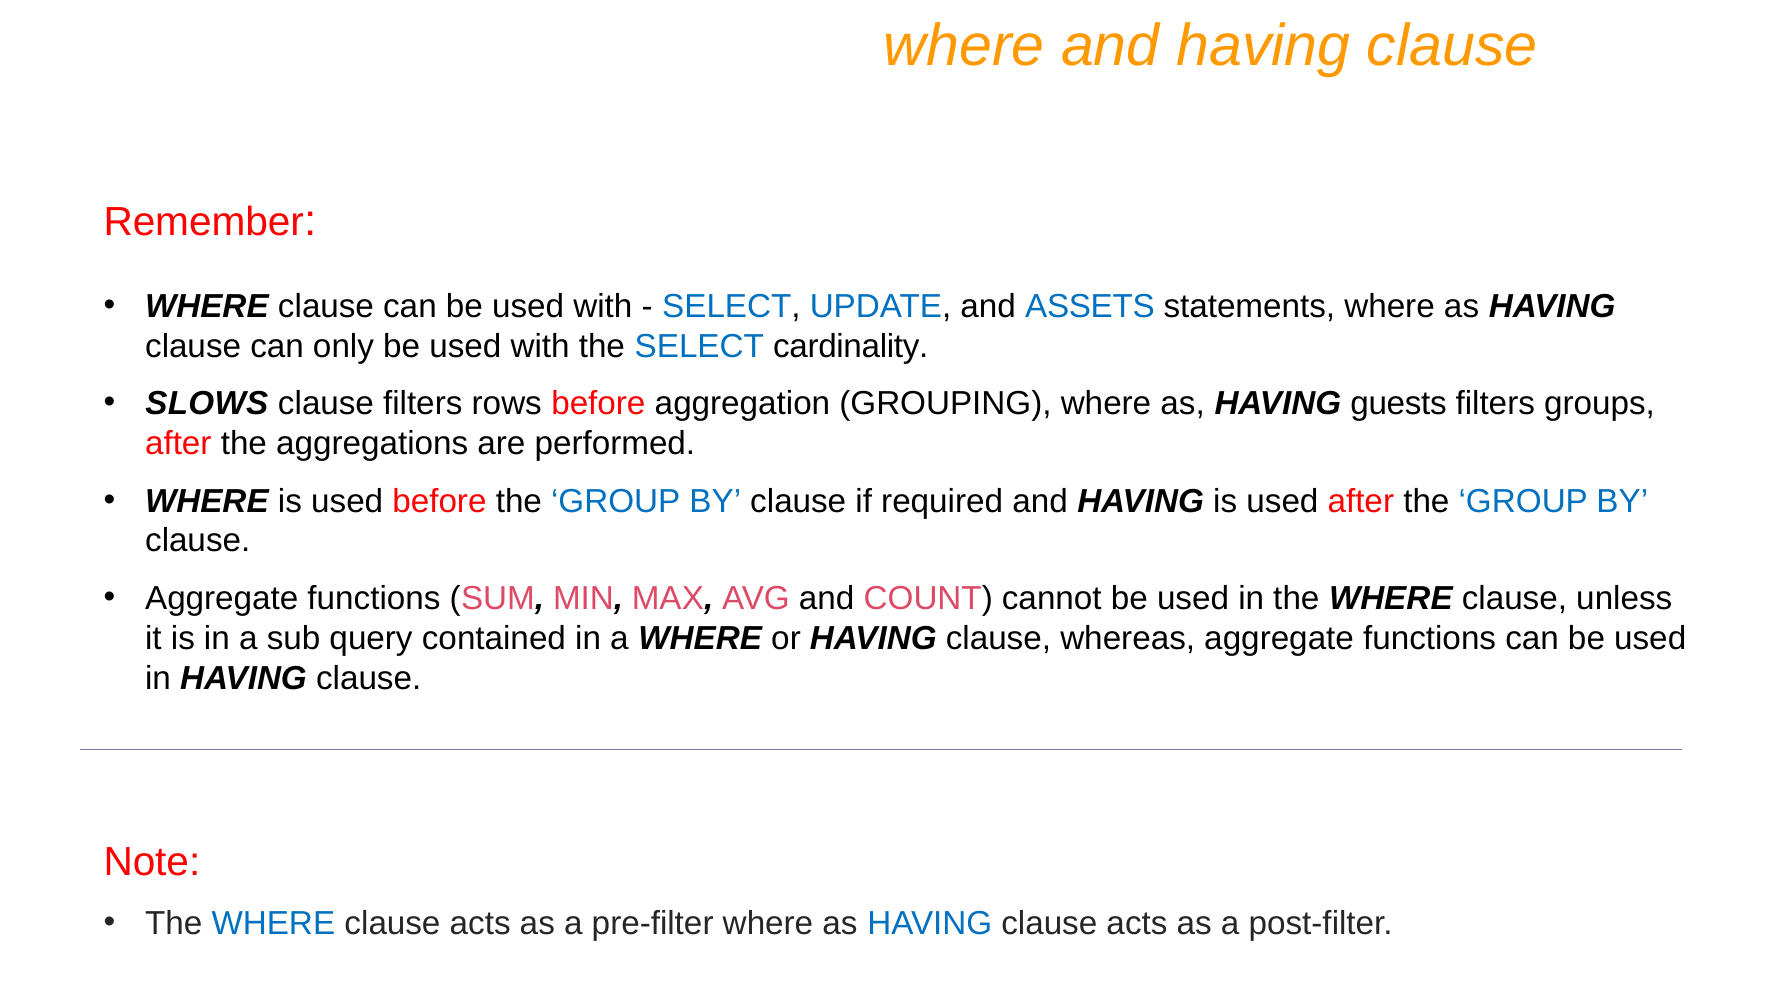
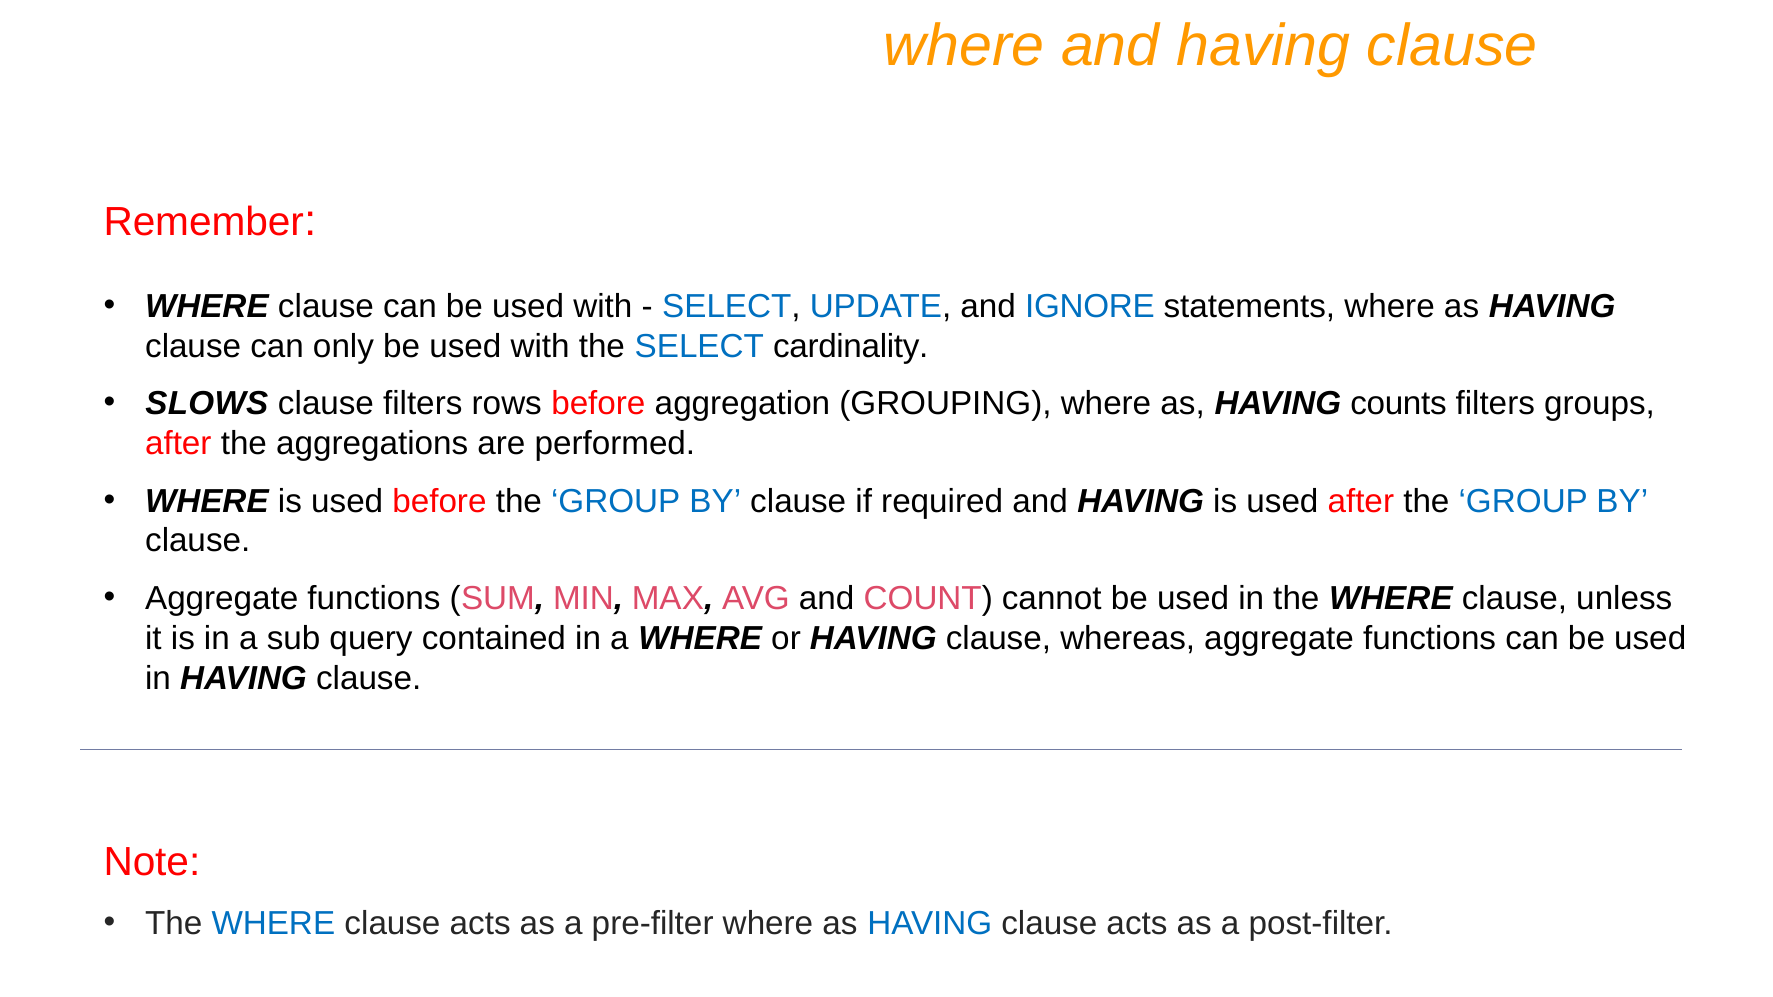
ASSETS: ASSETS -> IGNORE
guests: guests -> counts
